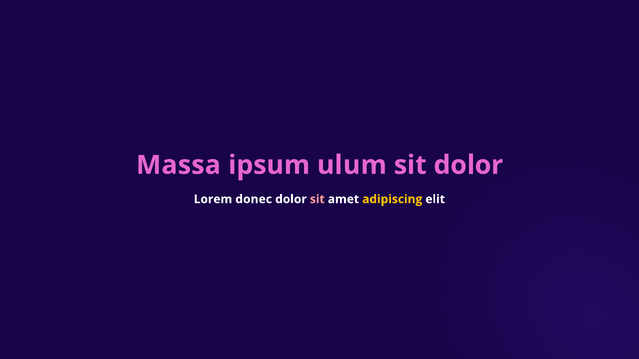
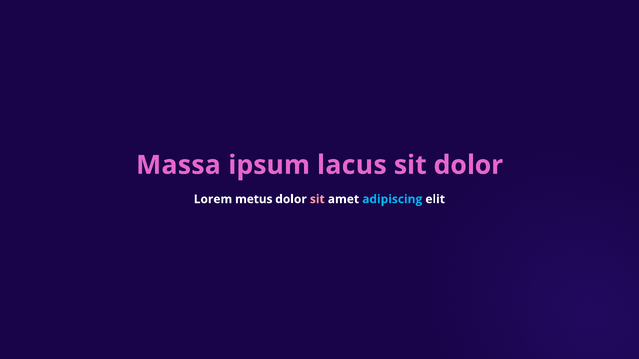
ulum: ulum -> lacus
donec: donec -> metus
adipiscing colour: yellow -> light blue
